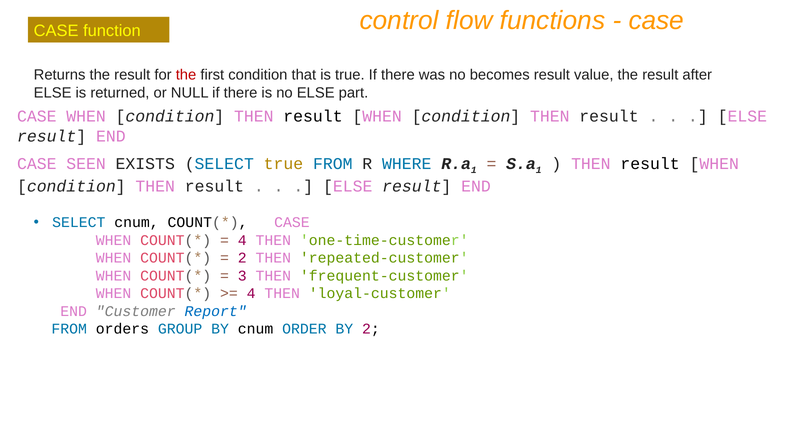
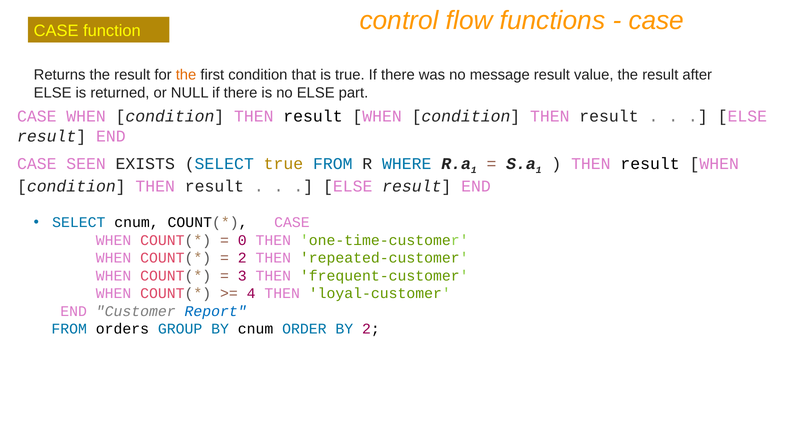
the at (186, 75) colour: red -> orange
becomes: becomes -> message
4 at (242, 240): 4 -> 0
